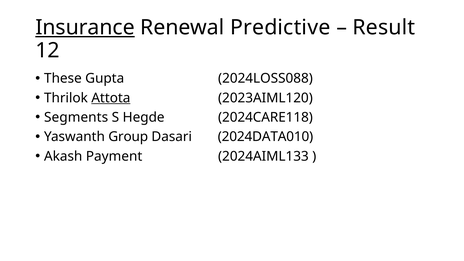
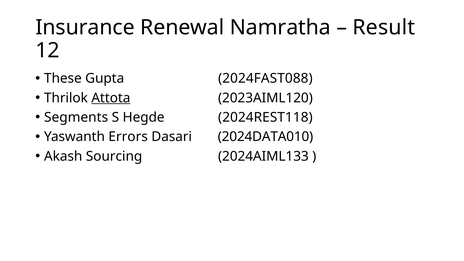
Insurance underline: present -> none
Predictive: Predictive -> Namratha
2024LOSS088: 2024LOSS088 -> 2024FAST088
2024CARE118: 2024CARE118 -> 2024REST118
Group: Group -> Errors
Payment: Payment -> Sourcing
